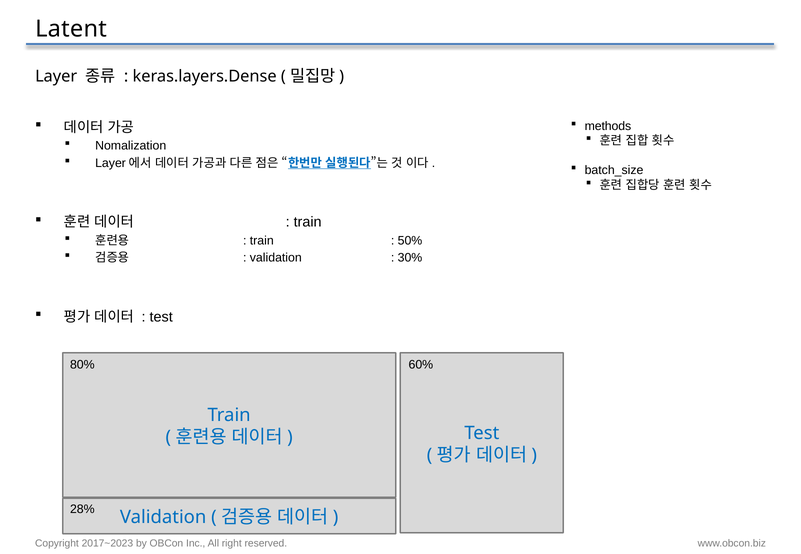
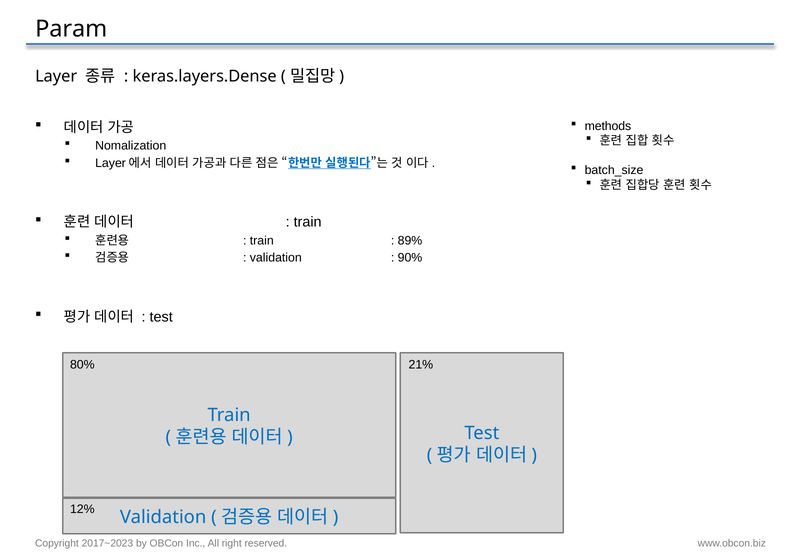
Latent: Latent -> Param
50%: 50% -> 89%
30%: 30% -> 90%
60%: 60% -> 21%
28%: 28% -> 12%
